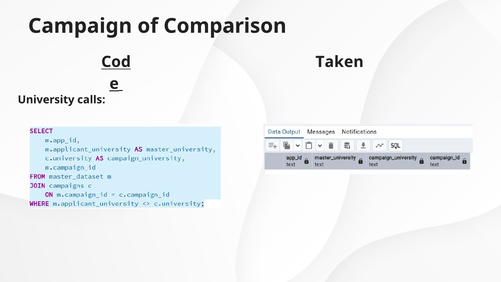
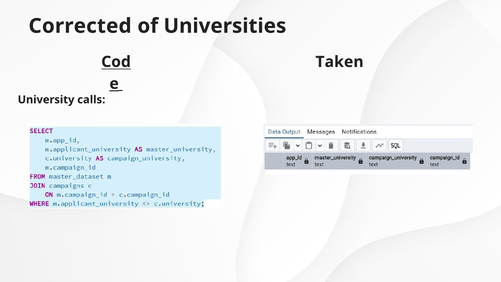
Campaign: Campaign -> Corrected
Comparison: Comparison -> Universities
